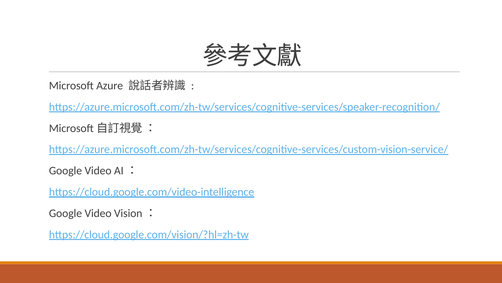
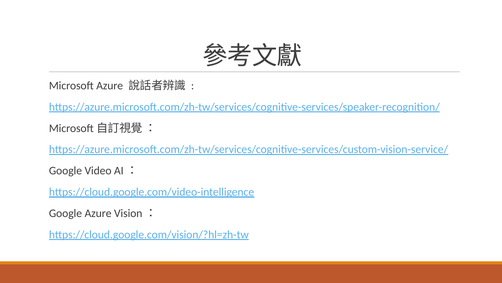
Video at (98, 213): Video -> Azure
